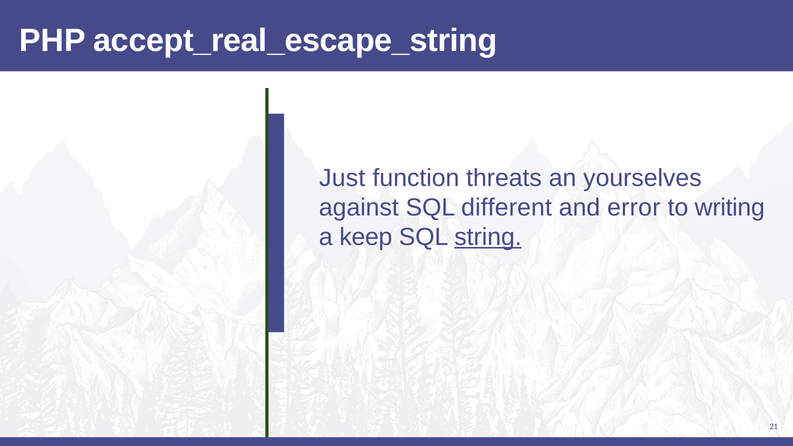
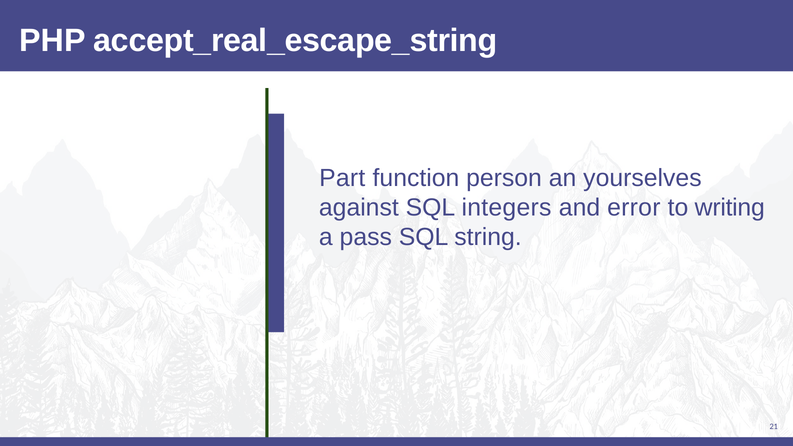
Just: Just -> Part
threats: threats -> person
different: different -> integers
keep: keep -> pass
string underline: present -> none
